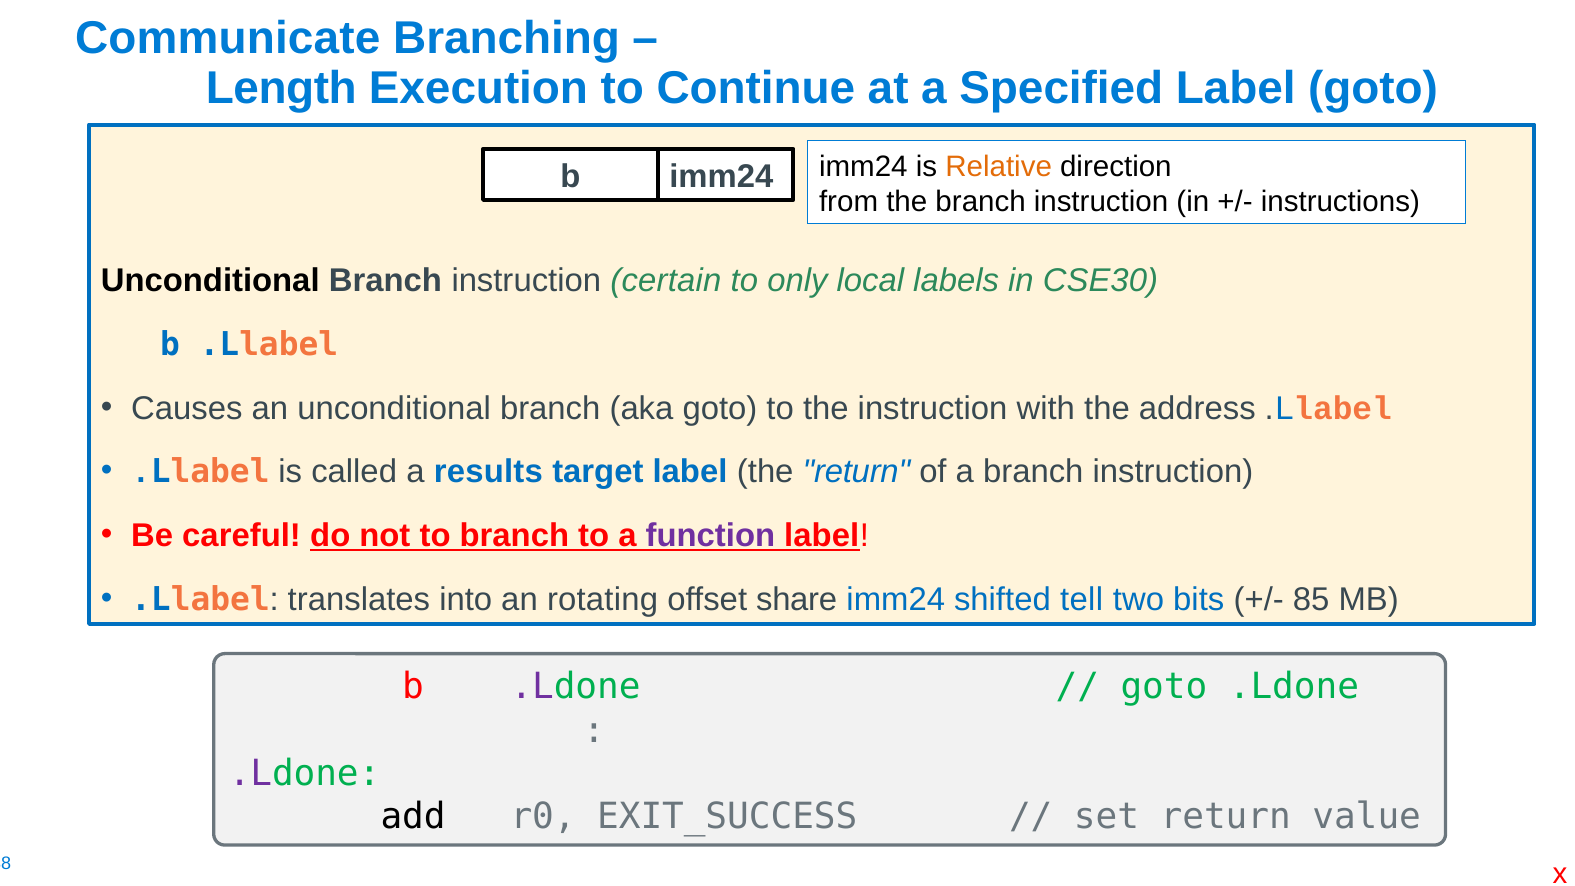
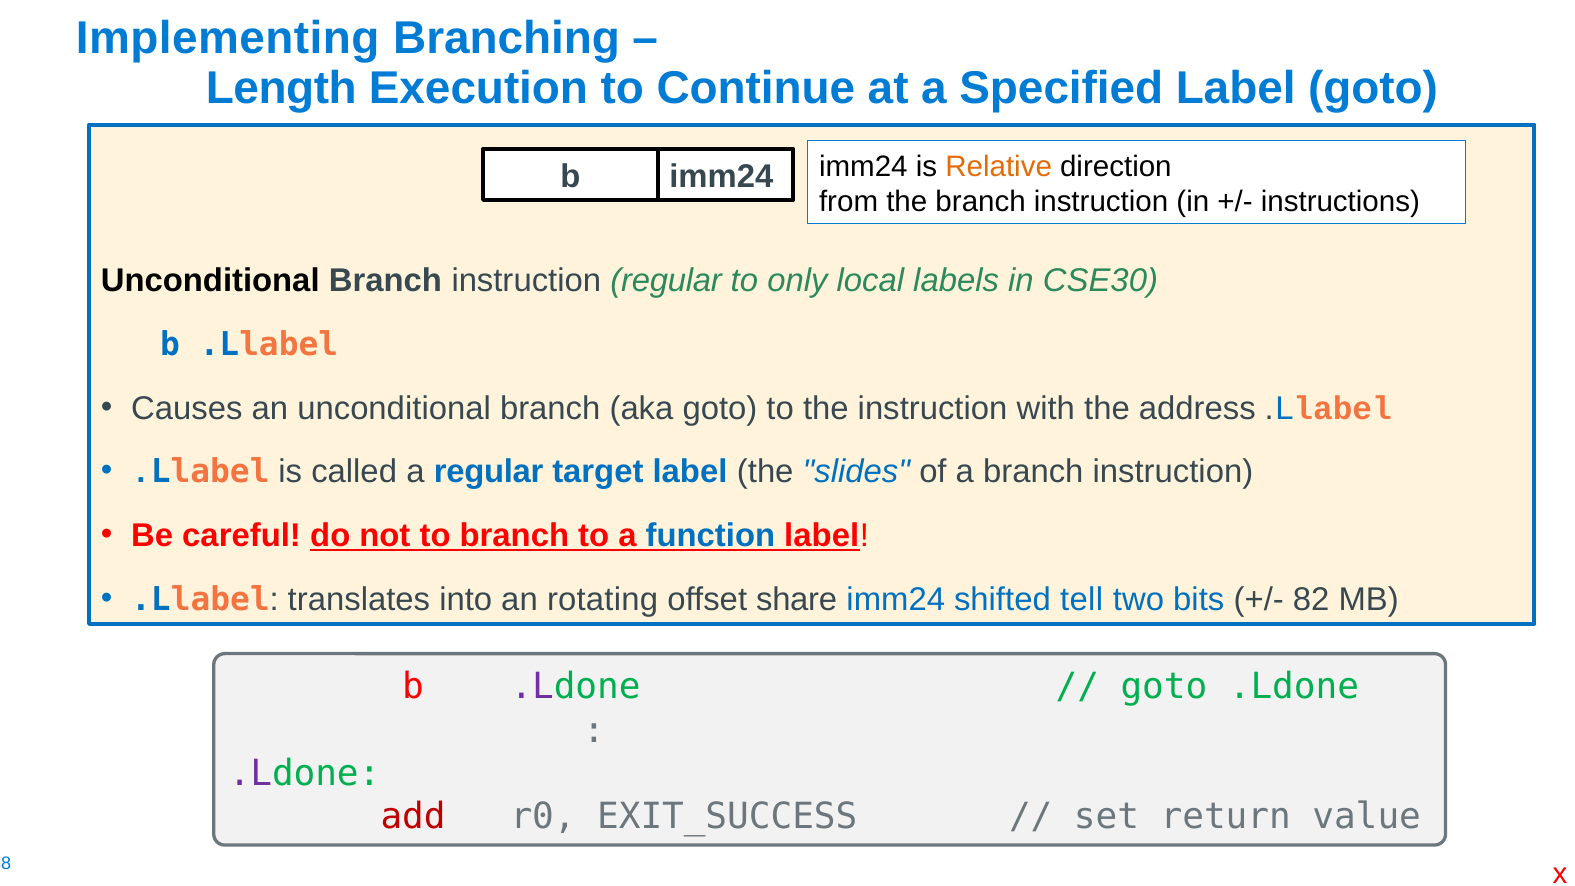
Communicate: Communicate -> Implementing
instruction certain: certain -> regular
a results: results -> regular
the return: return -> slides
function colour: purple -> blue
85: 85 -> 82
add colour: black -> red
